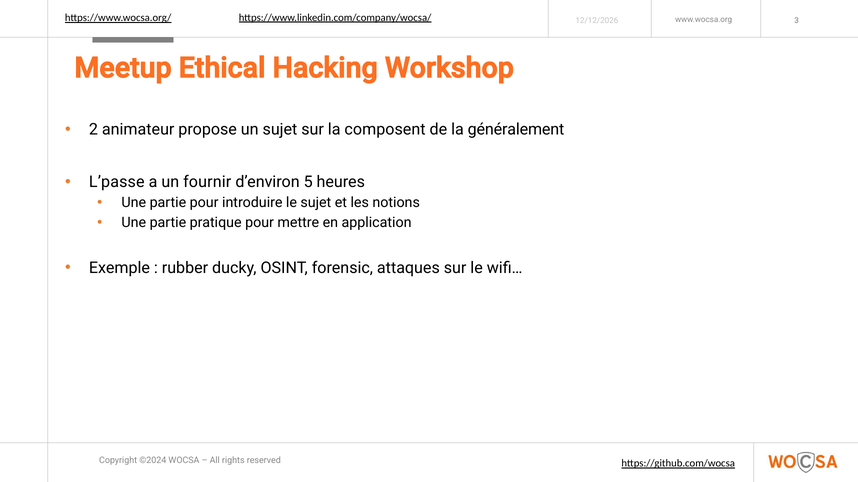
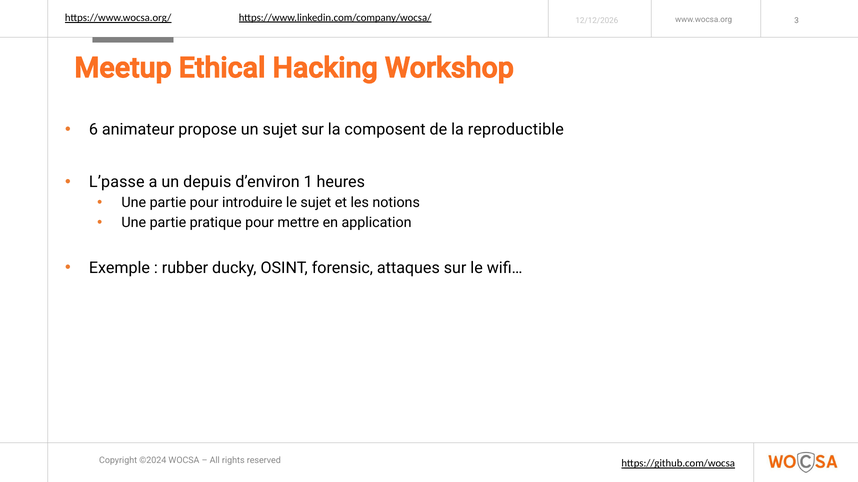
2: 2 -> 6
généralement: généralement -> reproductible
fournir: fournir -> depuis
5: 5 -> 1
